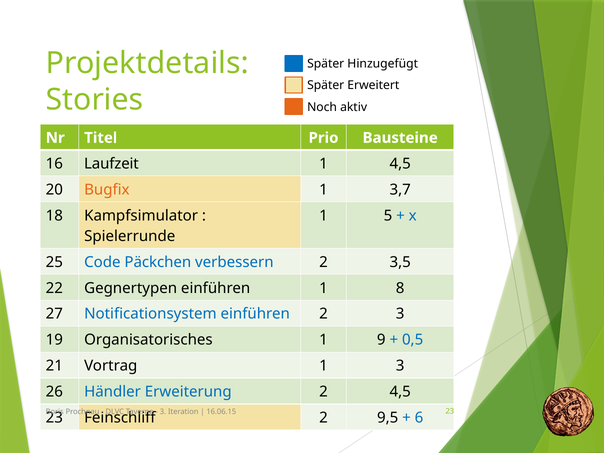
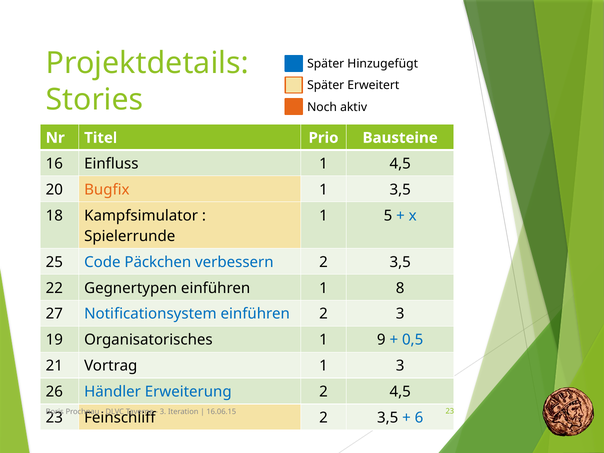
Laufzeit: Laufzeit -> Einfluss
1 3,7: 3,7 -> 3,5
9,5 at (388, 418): 9,5 -> 3,5
